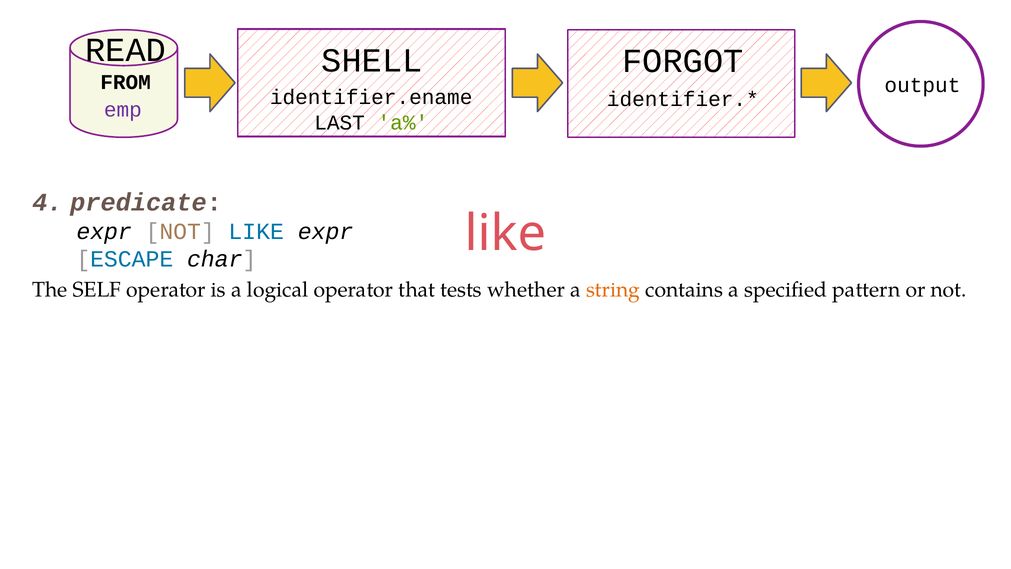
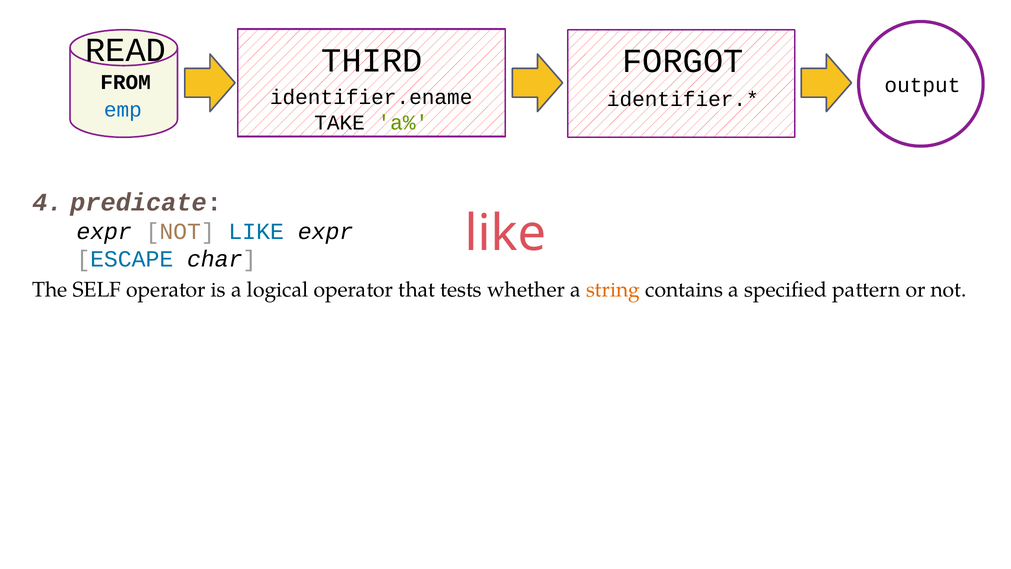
SHELL: SHELL -> THIRD
emp colour: purple -> blue
LAST: LAST -> TAKE
